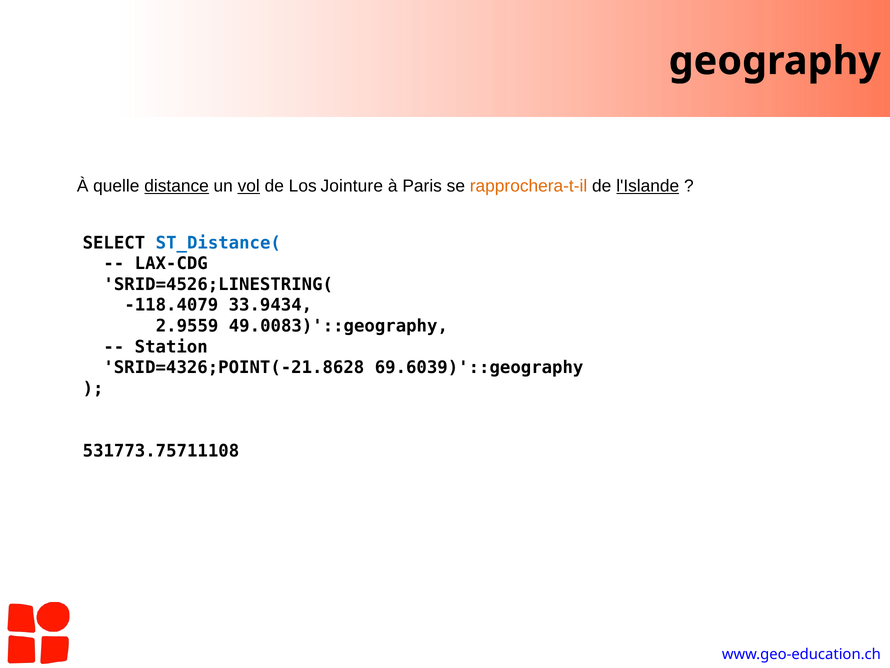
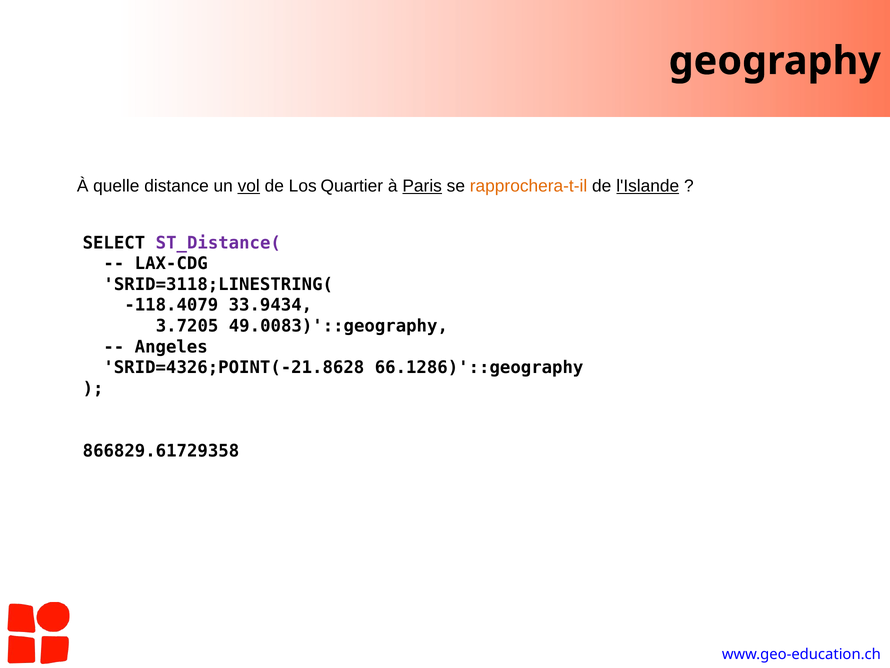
distance underline: present -> none
Jointure: Jointure -> Quartier
Paris underline: none -> present
ST_Distance( colour: blue -> purple
SRID=4526;LINESTRING(: SRID=4526;LINESTRING( -> SRID=3118;LINESTRING(
2.9559: 2.9559 -> 3.7205
Station: Station -> Angeles
69.6039)'::geography: 69.6039)'::geography -> 66.1286)'::geography
531773.75711108: 531773.75711108 -> 866829.61729358
